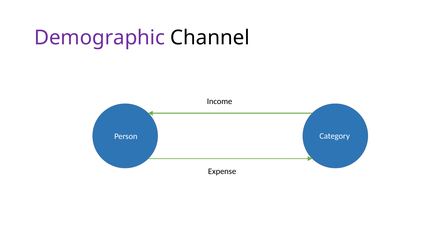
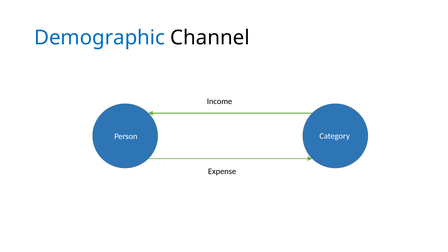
Demographic colour: purple -> blue
